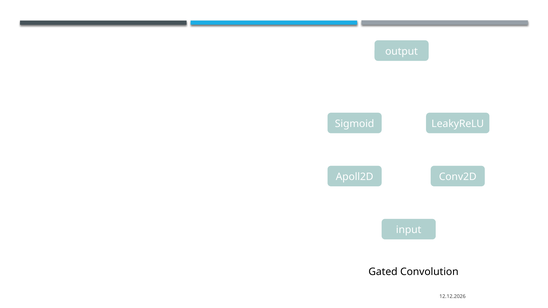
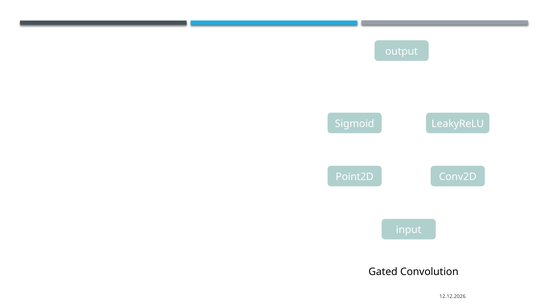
Apoll2D: Apoll2D -> Point2D
